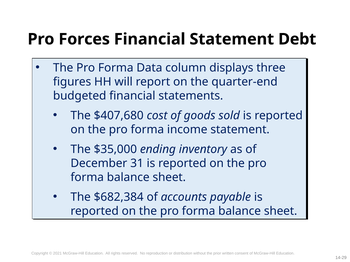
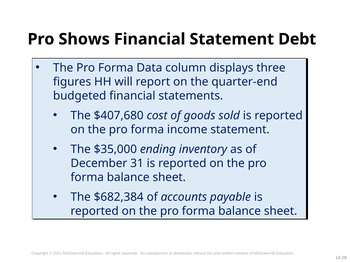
Forces: Forces -> Shows
